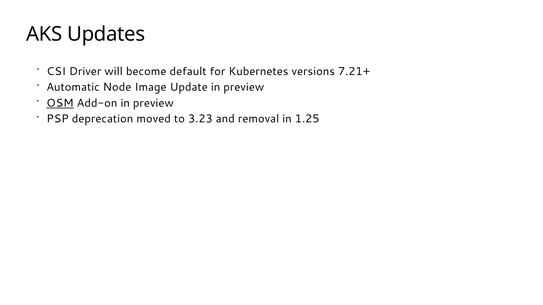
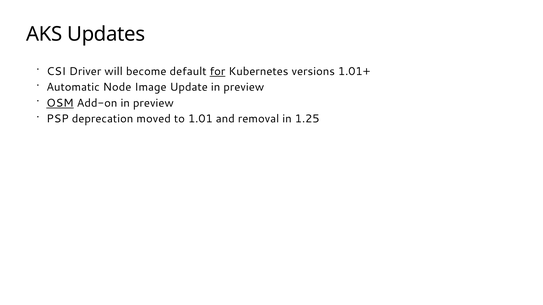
for underline: none -> present
7.21+: 7.21+ -> 1.01+
3.23: 3.23 -> 1.01
